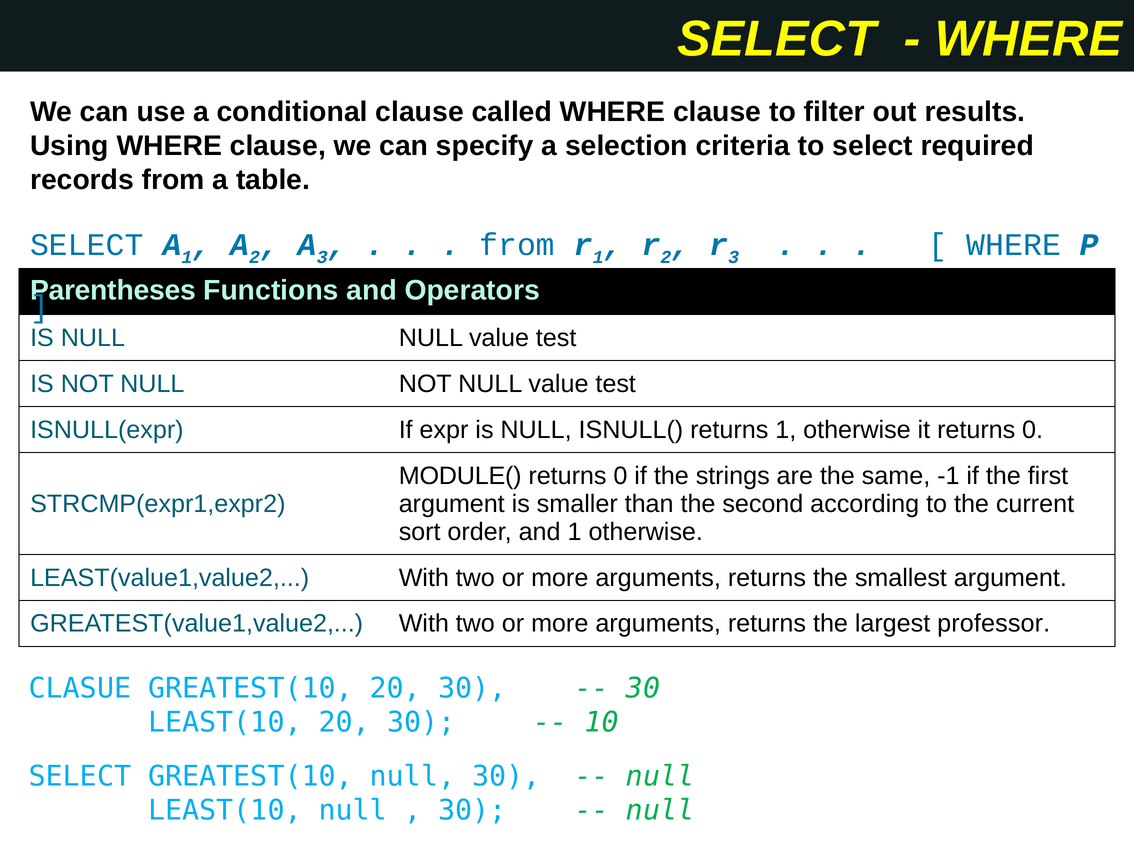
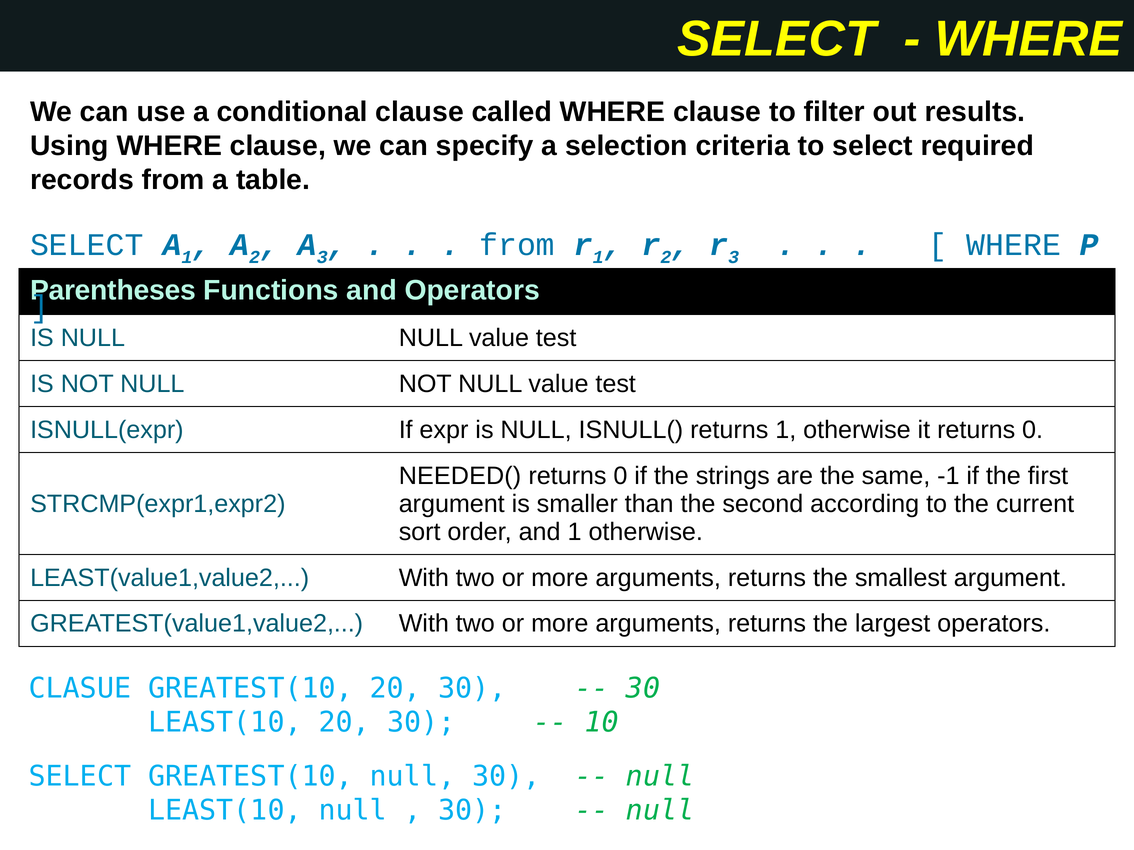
MODULE(: MODULE( -> NEEDED(
largest professor: professor -> operators
